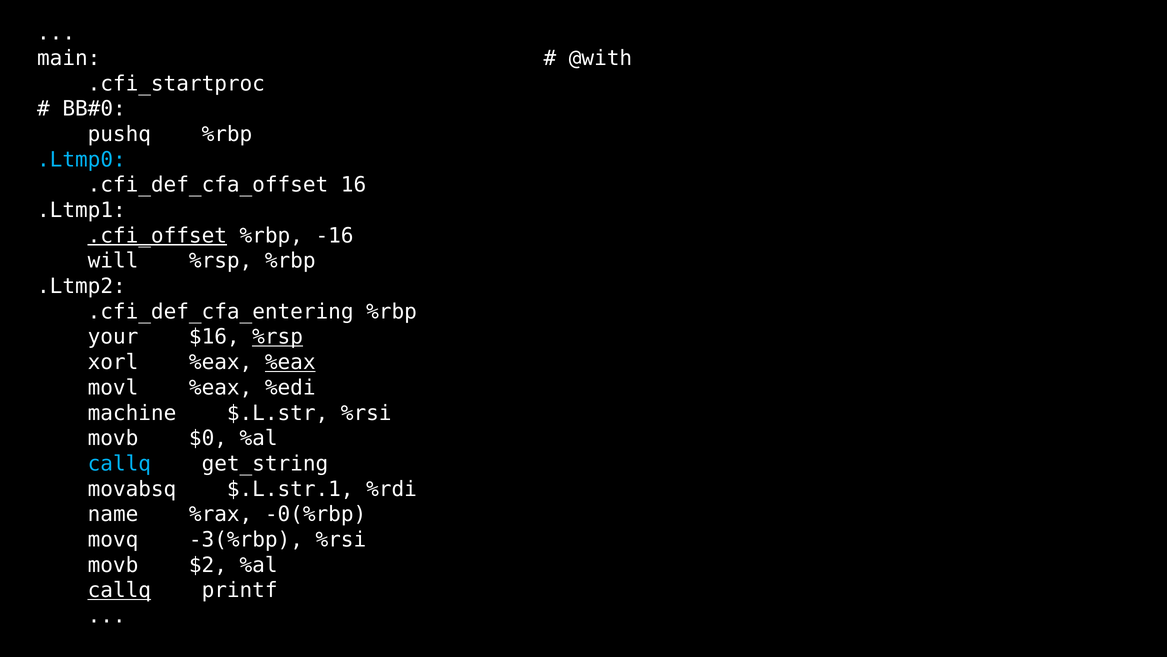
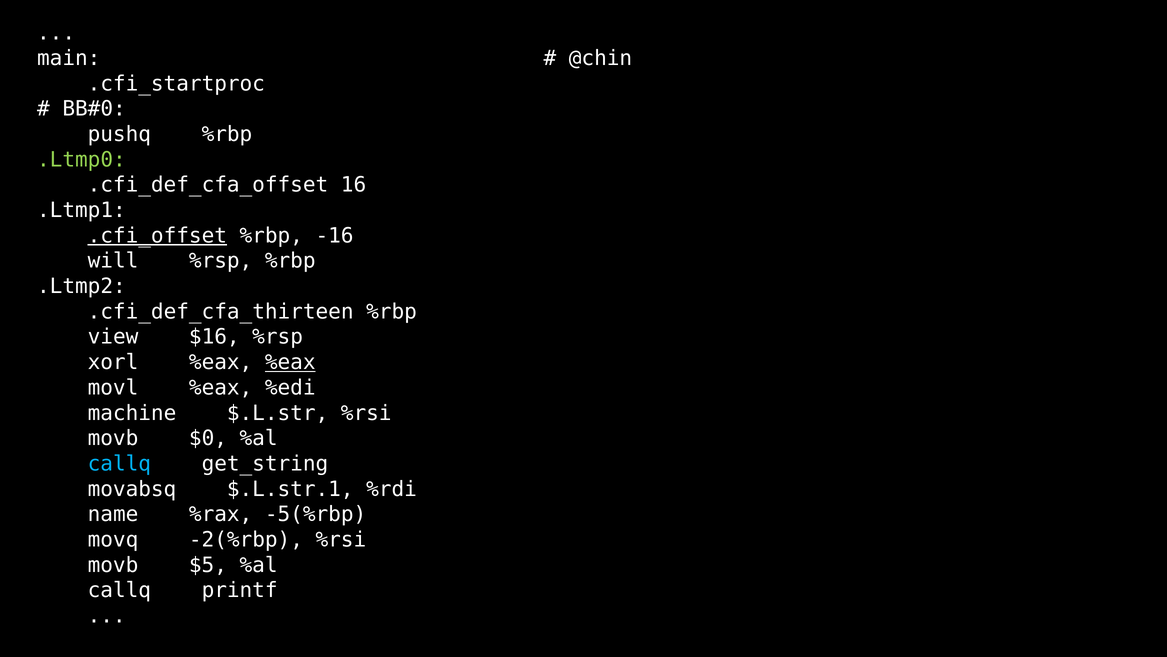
@with: @with -> @chin
.Ltmp0 colour: light blue -> light green
.cfi_def_cfa_entering: .cfi_def_cfa_entering -> .cfi_def_cfa_thirteen
your: your -> view
%rsp at (278, 337) underline: present -> none
-0(%rbp: -0(%rbp -> -5(%rbp
-3(%rbp: -3(%rbp -> -2(%rbp
$2: $2 -> $5
callq at (119, 590) underline: present -> none
